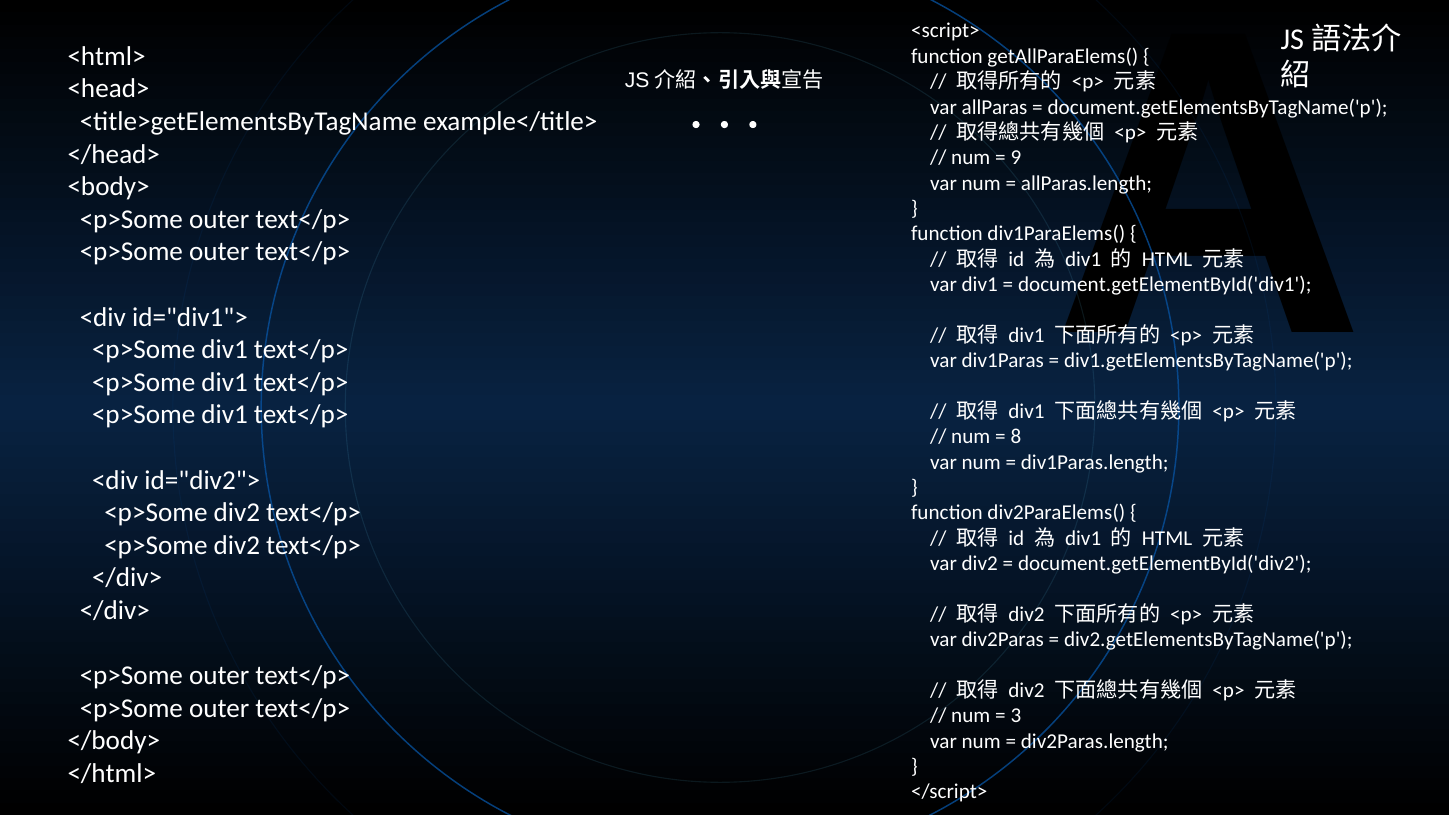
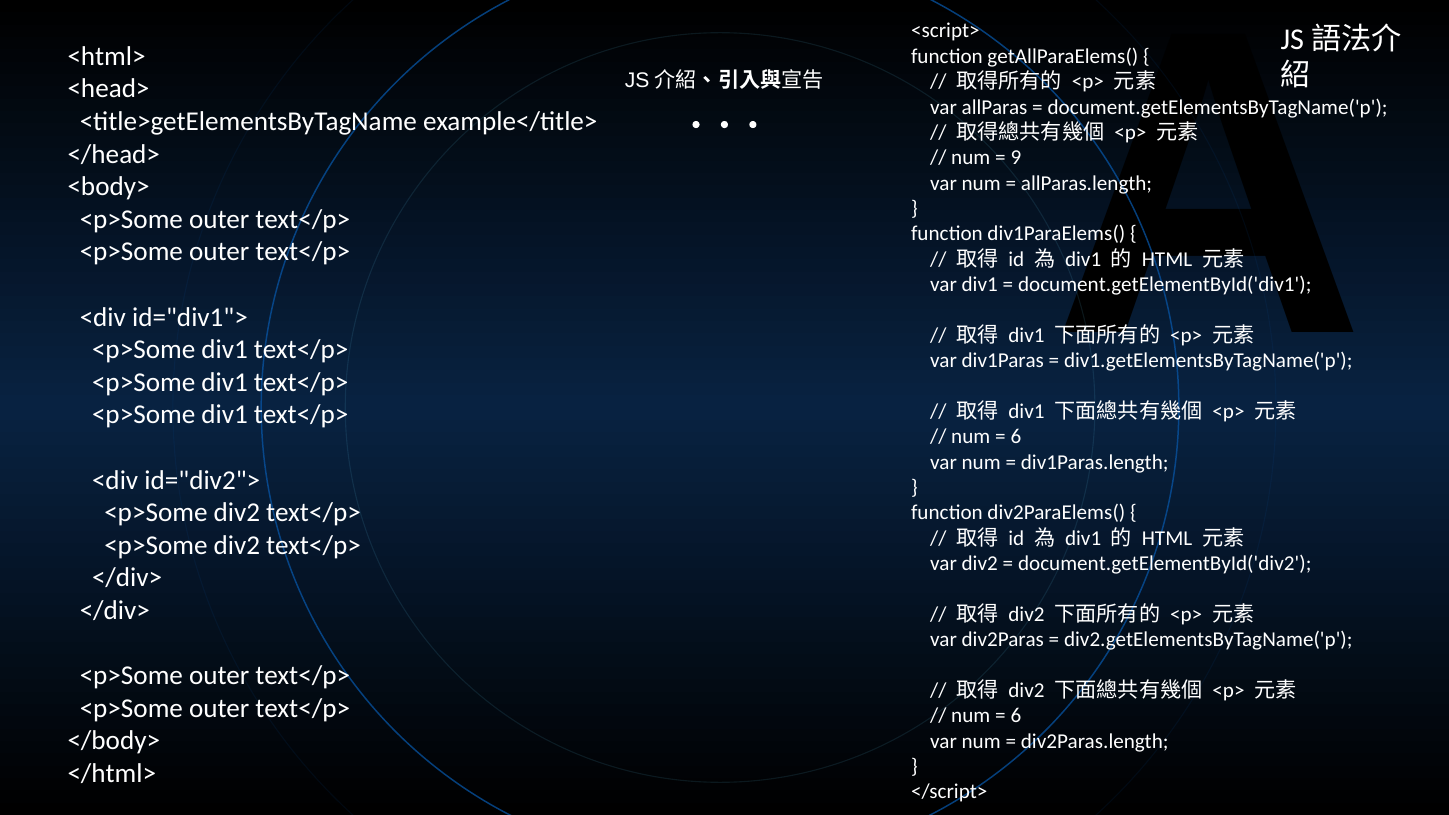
8 at (1016, 437): 8 -> 6
3 at (1016, 716): 3 -> 6
